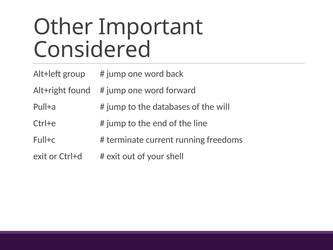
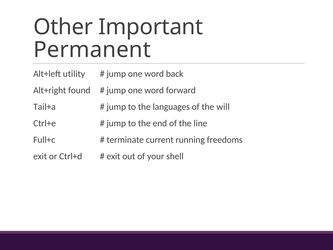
Considered: Considered -> Permanent
group: group -> utility
Pull+a: Pull+a -> Tail+a
databases: databases -> languages
